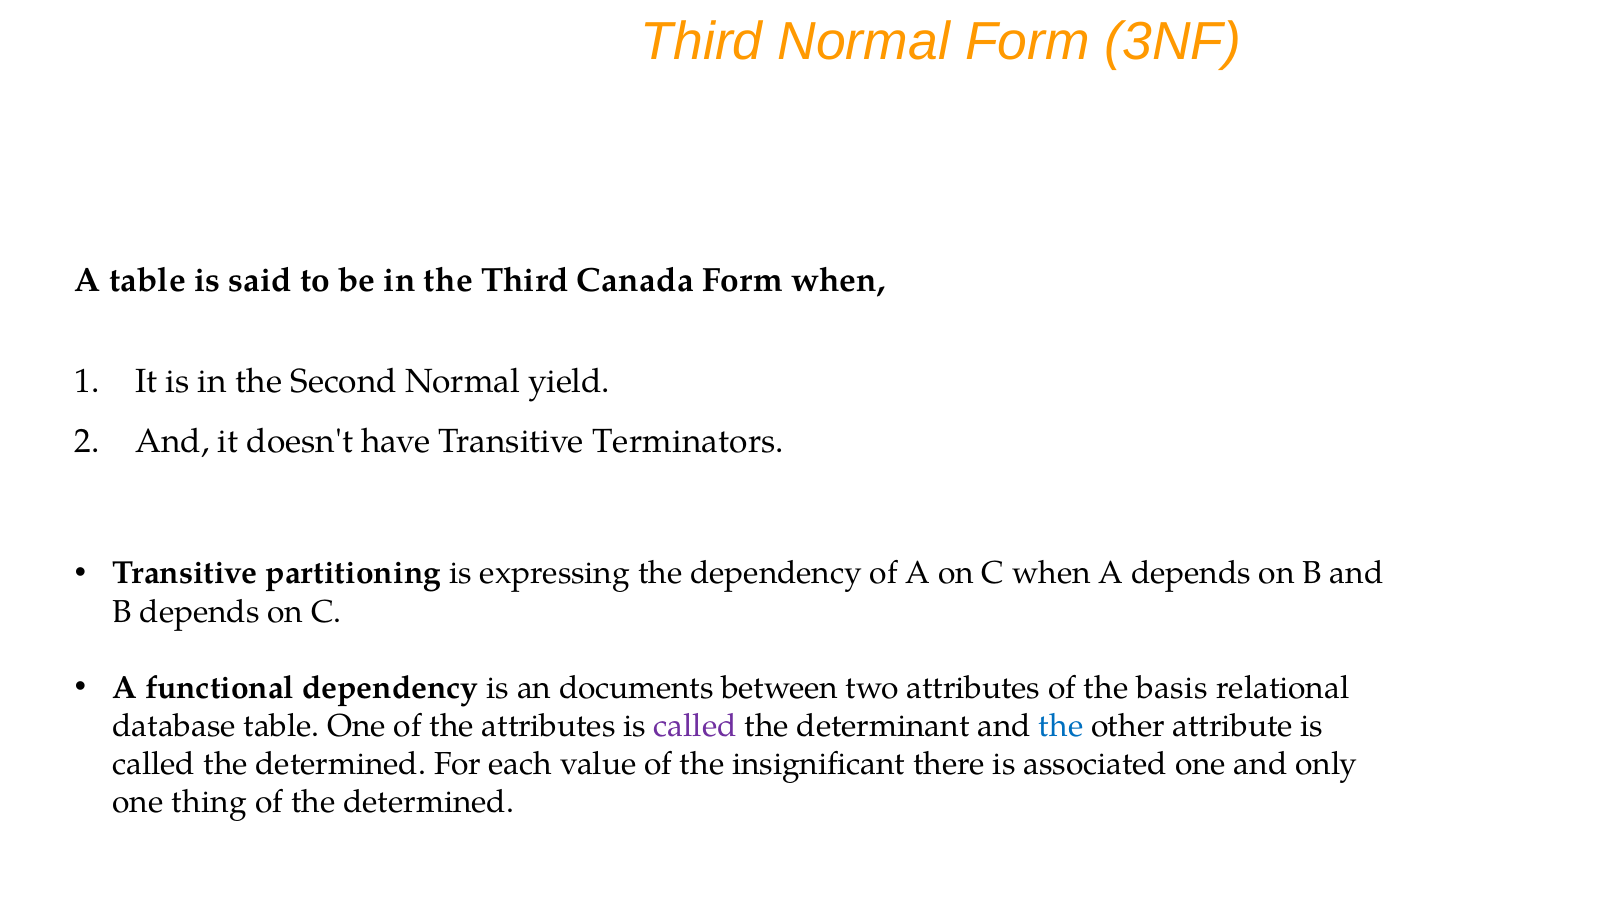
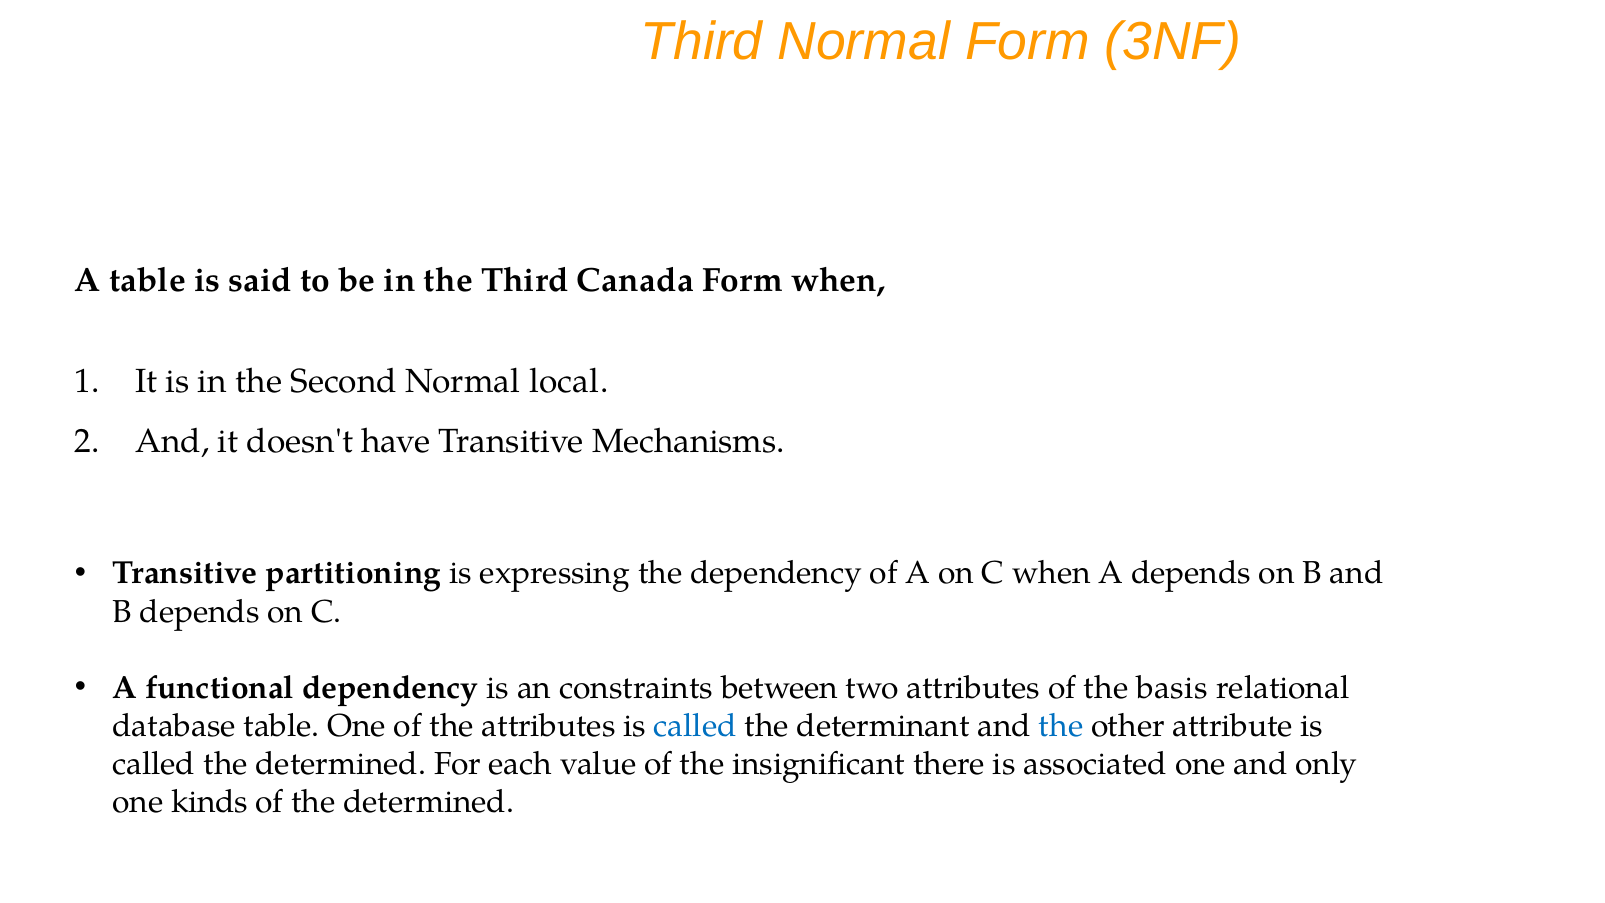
yield: yield -> local
Terminators: Terminators -> Mechanisms
documents: documents -> constraints
called at (695, 726) colour: purple -> blue
thing: thing -> kinds
